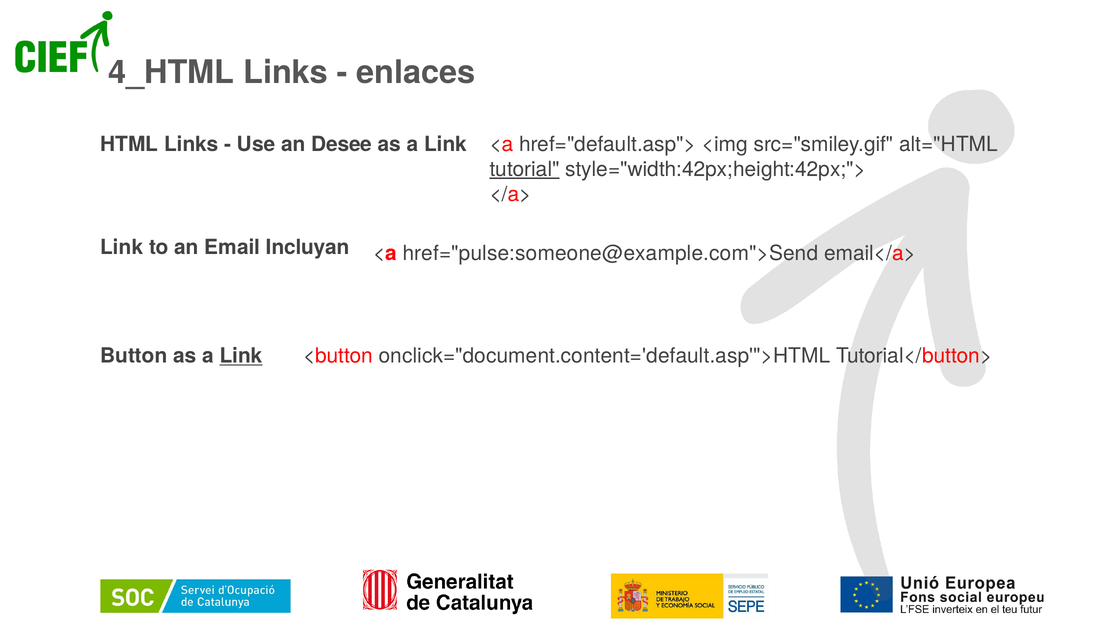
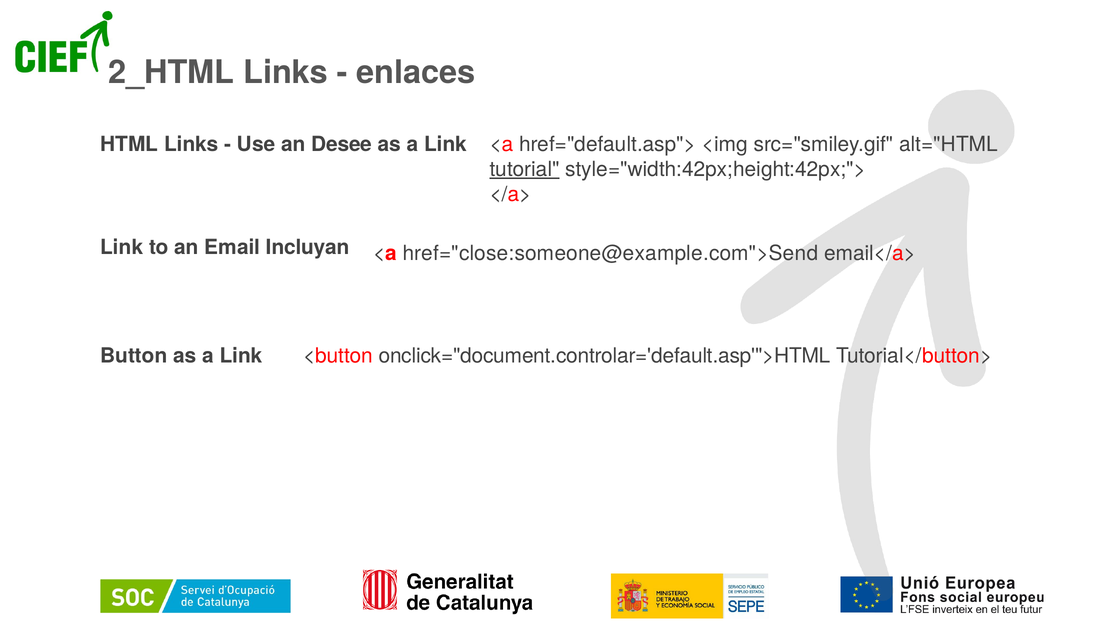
4_HTML: 4_HTML -> 2_HTML
href="pulse:someone@example.com">Send: href="pulse:someone@example.com">Send -> href="close:someone@example.com">Send
Link at (241, 356) underline: present -> none
onclick="document.content='default.asp'">HTML: onclick="document.content='default.asp'">HTML -> onclick="document.controlar='default.asp'">HTML
